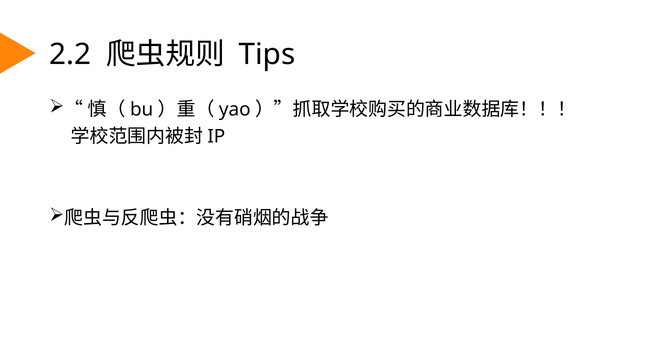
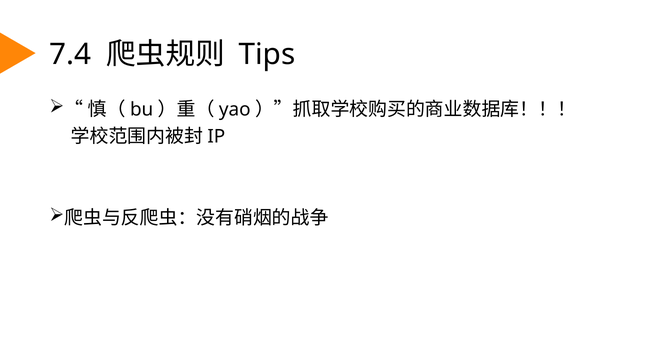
2.2: 2.2 -> 7.4
